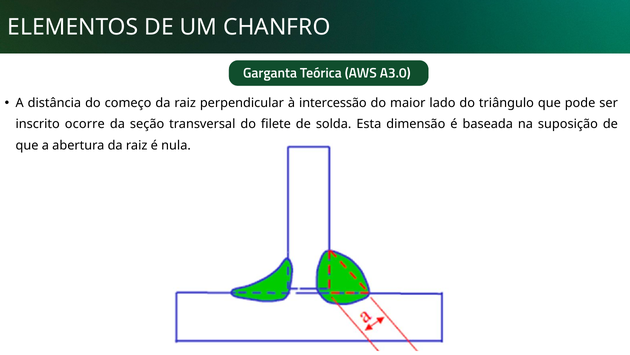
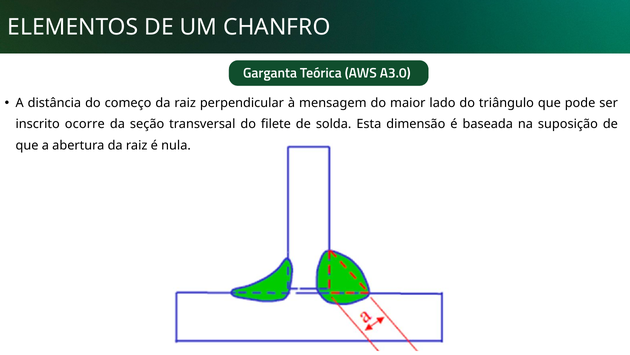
intercessão: intercessão -> mensagem
